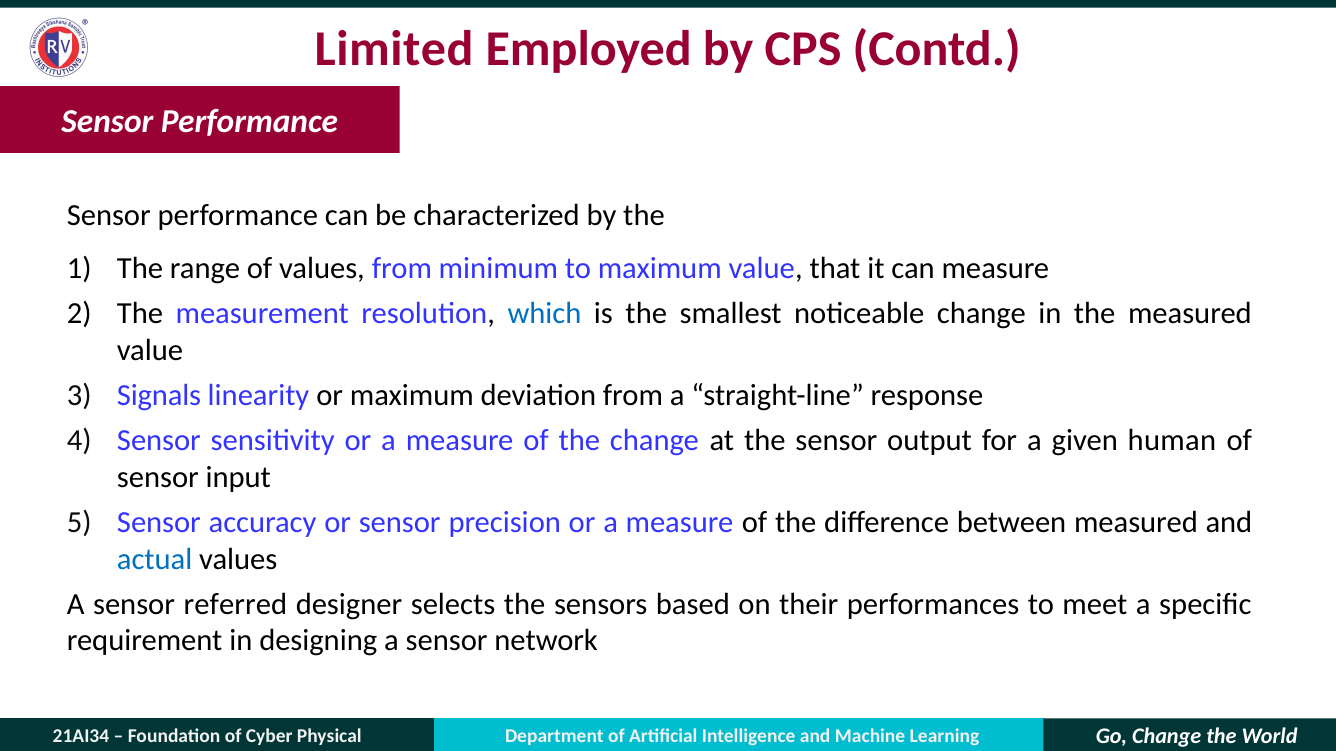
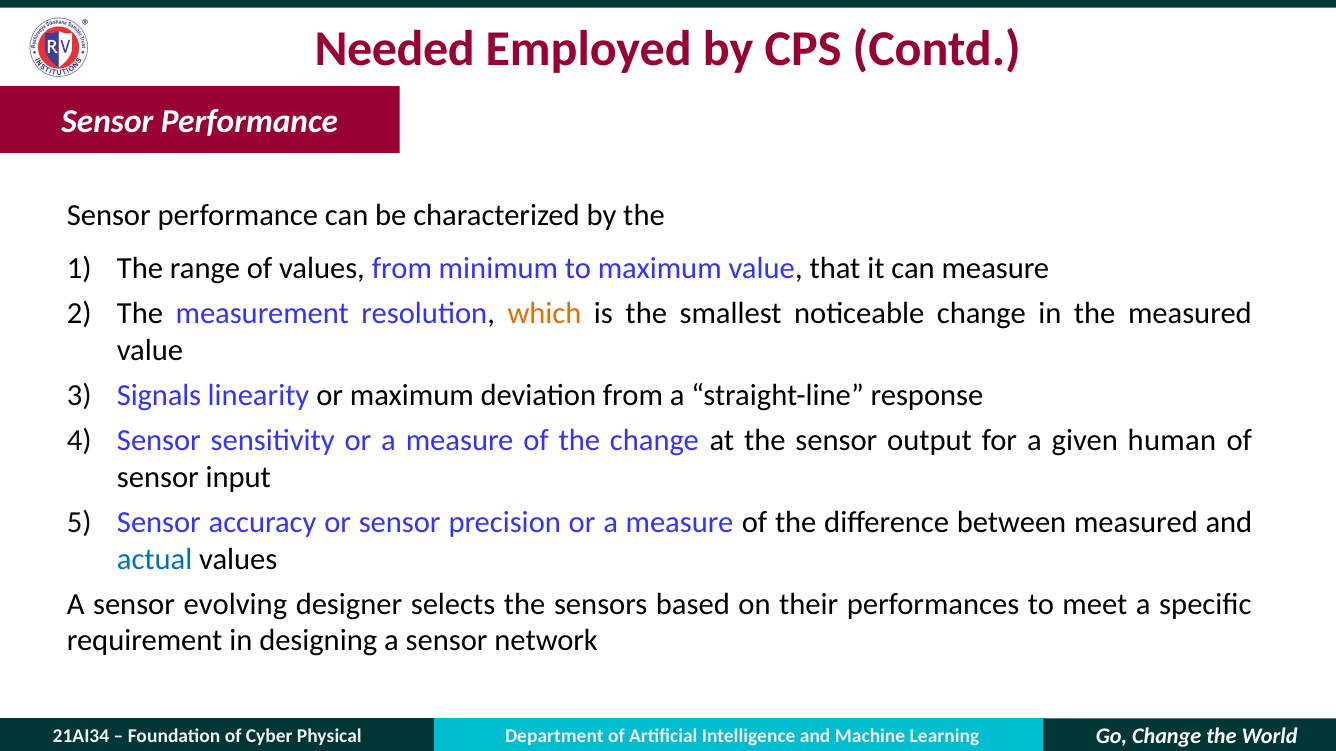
Limited: Limited -> Needed
which colour: blue -> orange
referred: referred -> evolving
